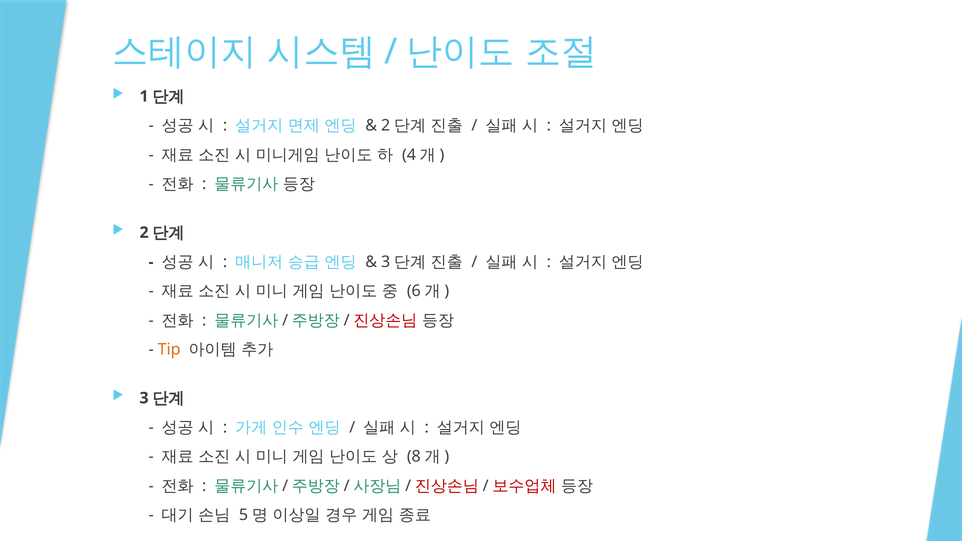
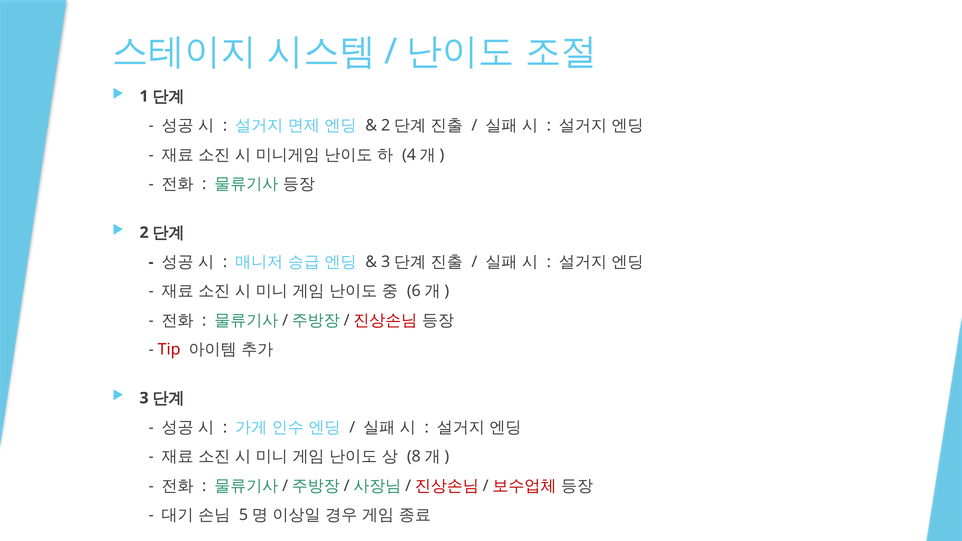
Tip colour: orange -> red
